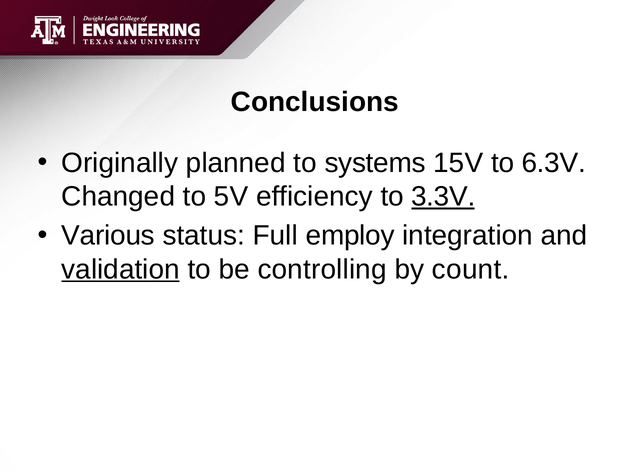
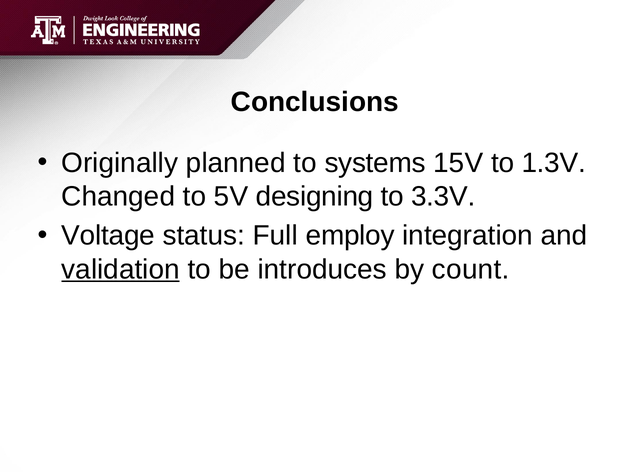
6.3V: 6.3V -> 1.3V
efficiency: efficiency -> designing
3.3V underline: present -> none
Various: Various -> Voltage
controlling: controlling -> introduces
